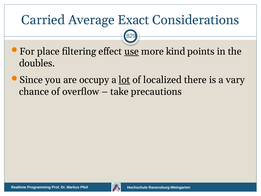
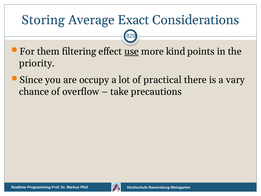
Carried: Carried -> Storing
place: place -> them
doubles: doubles -> priority
lot underline: present -> none
localized: localized -> practical
